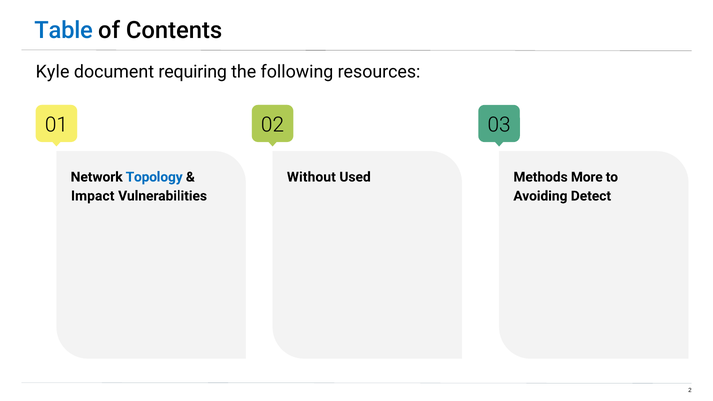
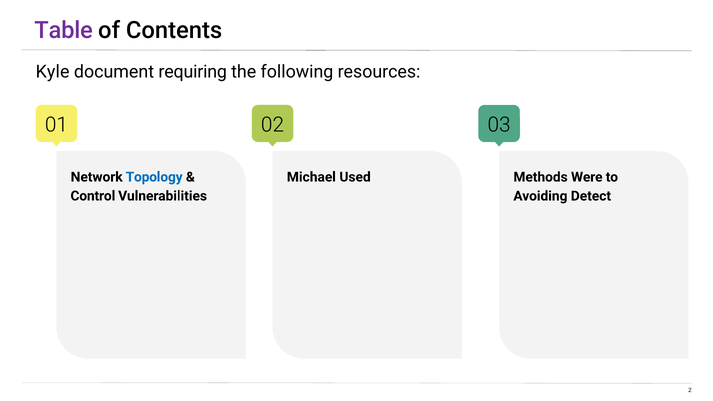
Table colour: blue -> purple
Without: Without -> Michael
More: More -> Were
Impact: Impact -> Control
